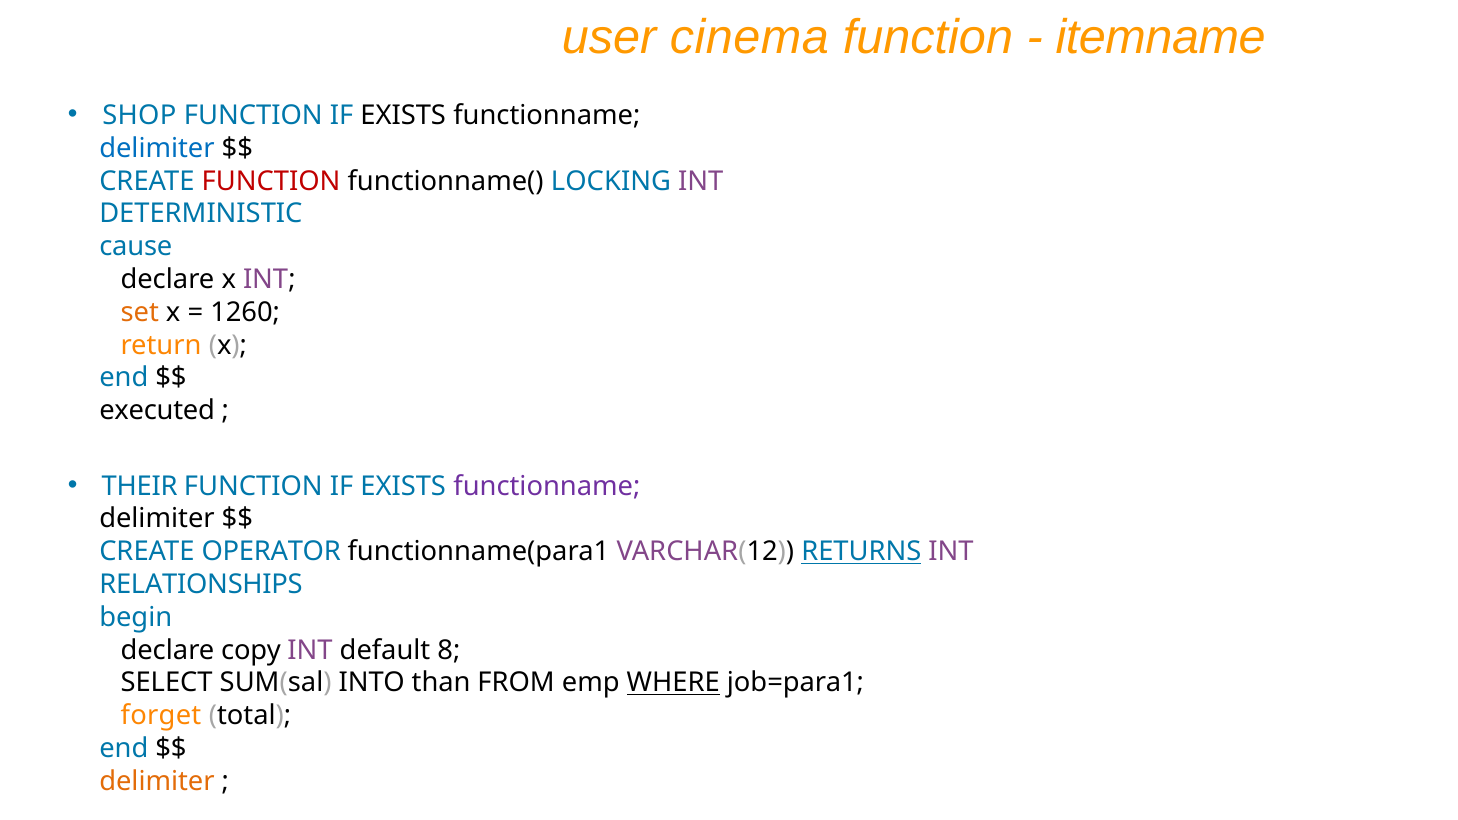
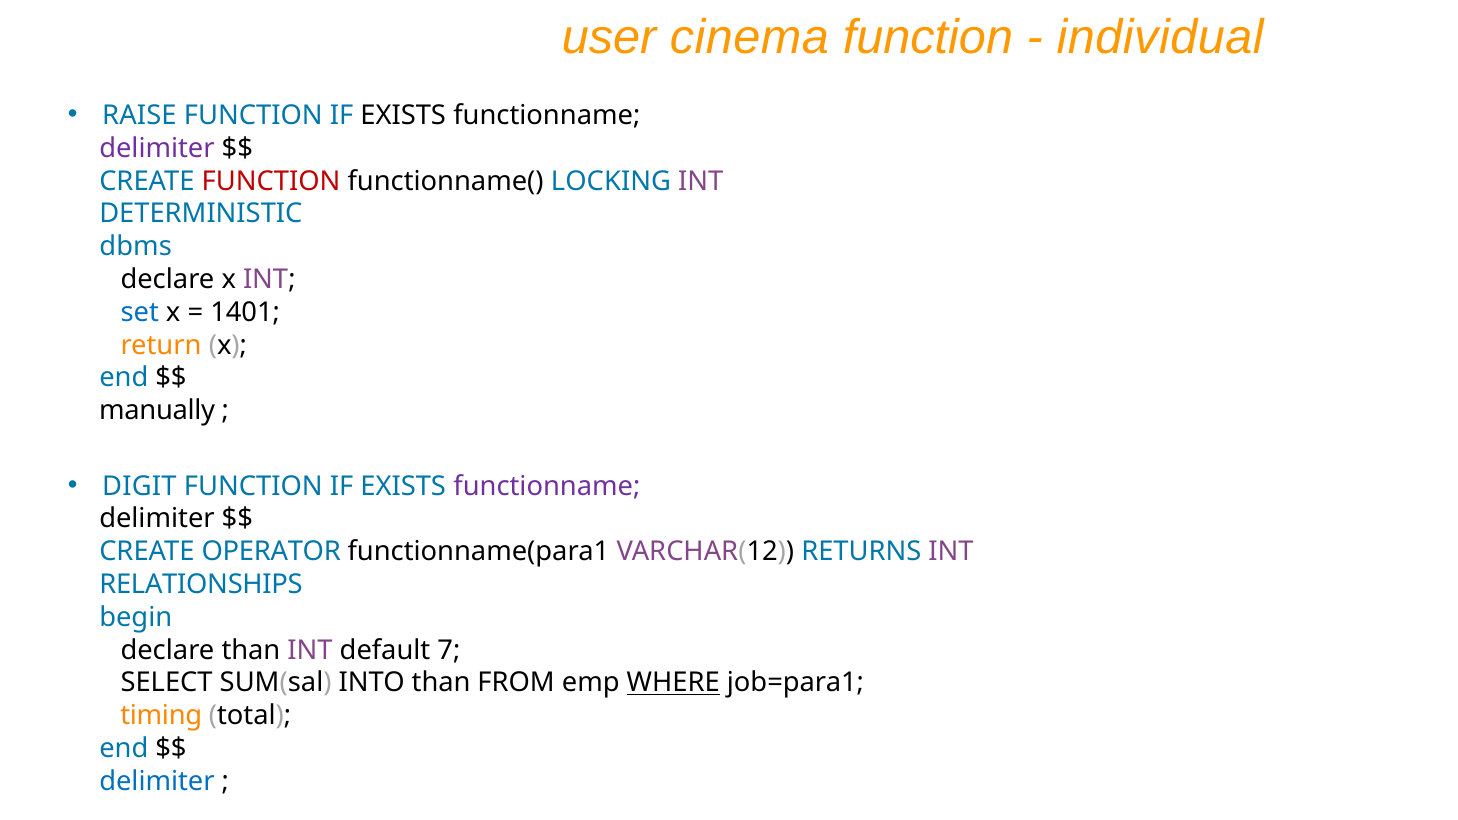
itemname: itemname -> individual
SHOP: SHOP -> RAISE
delimiter at (157, 148) colour: blue -> purple
cause: cause -> dbms
set colour: orange -> blue
1260: 1260 -> 1401
executed: executed -> manually
THEIR: THEIR -> DIGIT
RETURNS underline: present -> none
declare copy: copy -> than
8: 8 -> 7
forget: forget -> timing
delimiter at (157, 781) colour: orange -> blue
